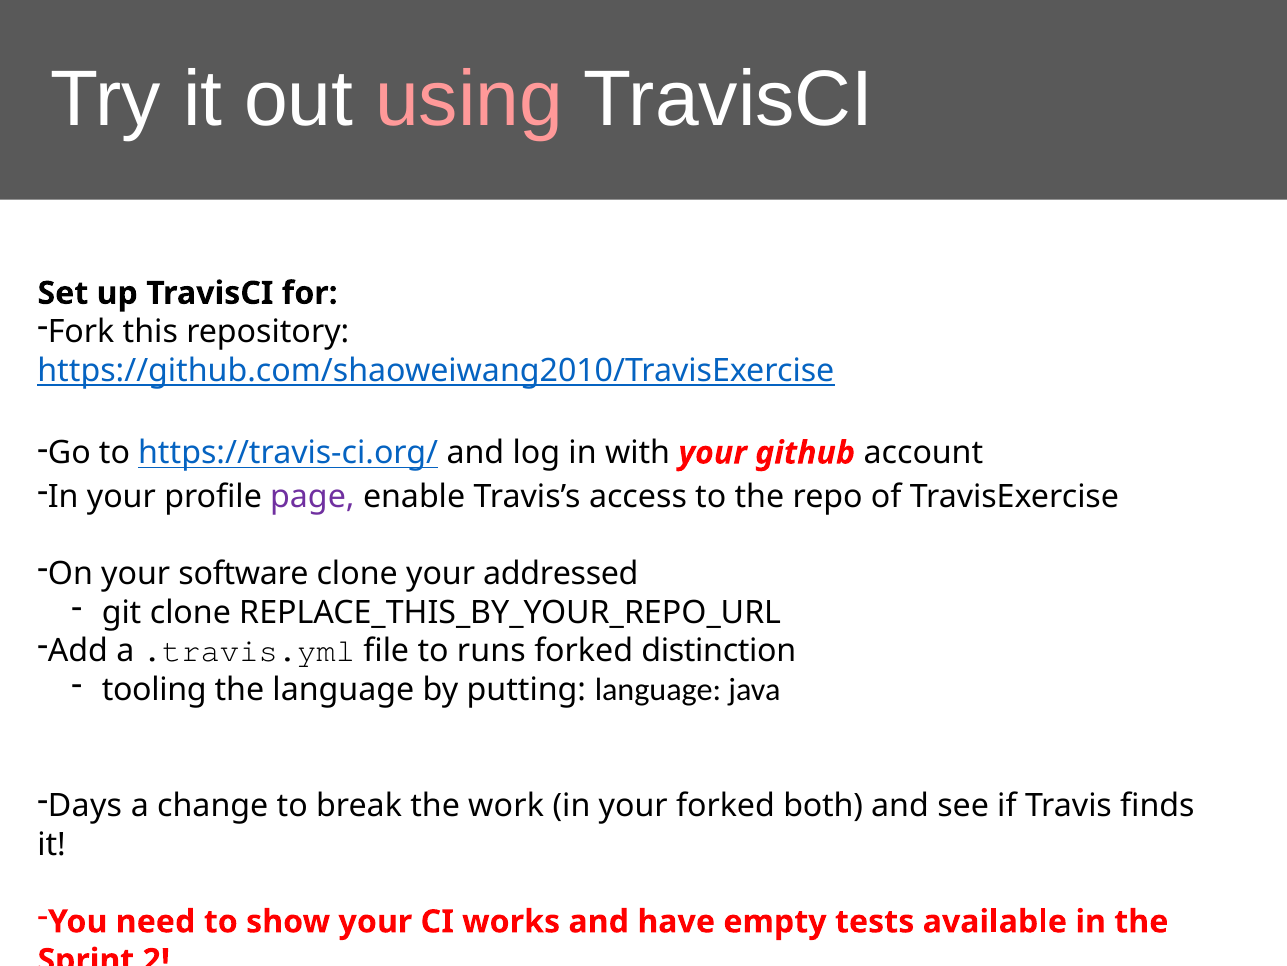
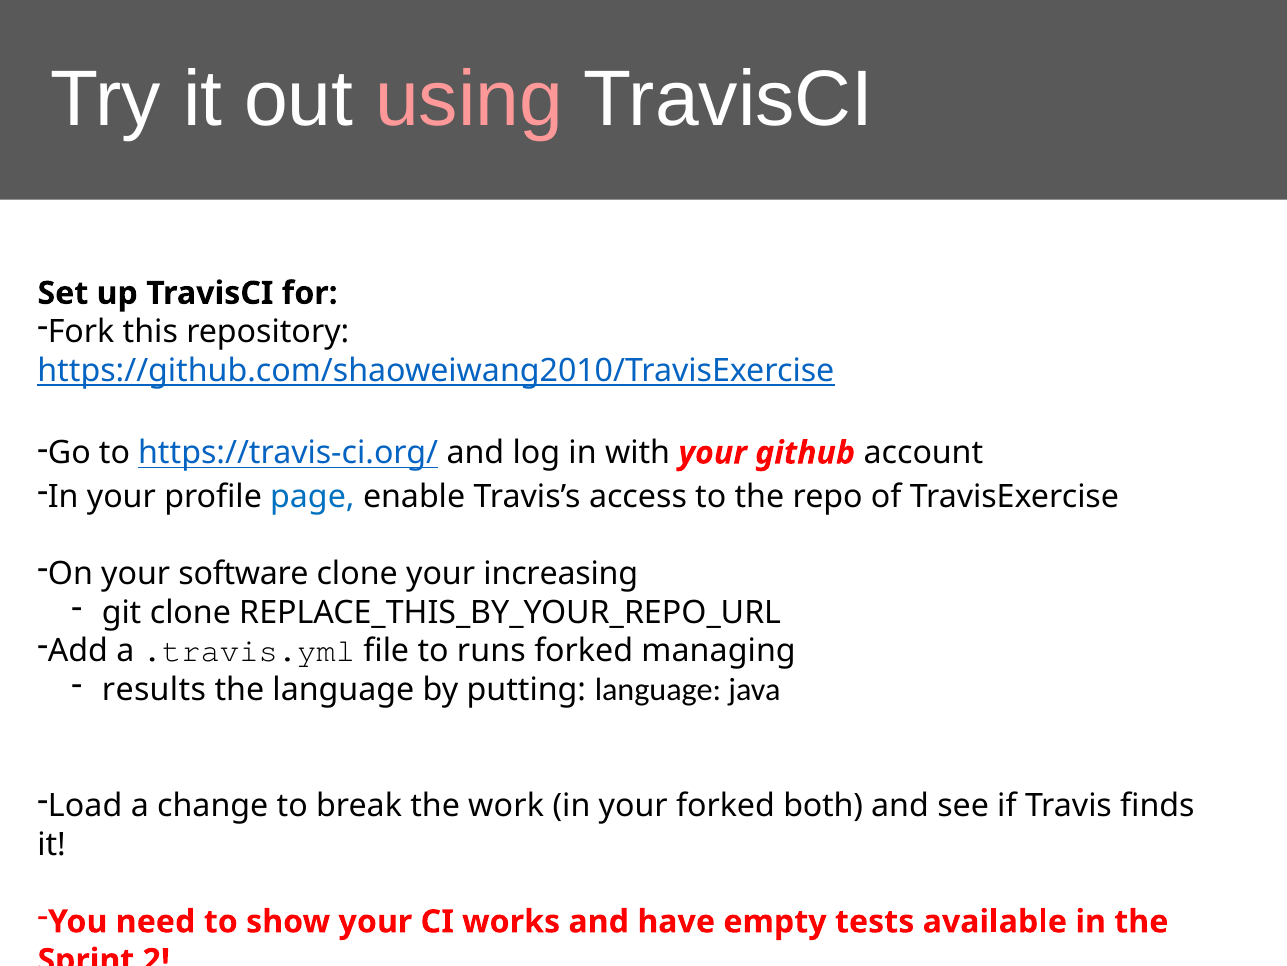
page colour: purple -> blue
addressed: addressed -> increasing
distinction: distinction -> managing
tooling: tooling -> results
Days: Days -> Load
